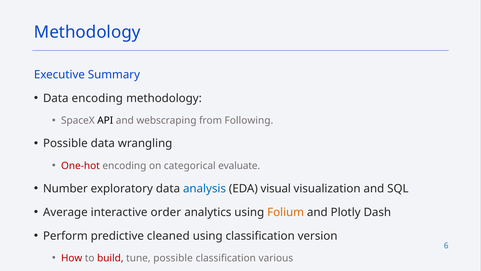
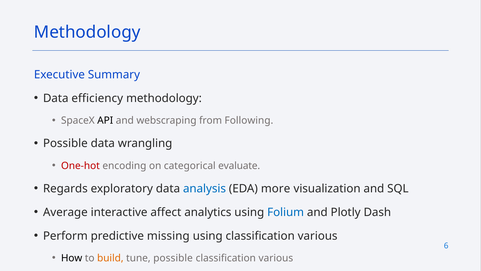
Data encoding: encoding -> efficiency
Number: Number -> Regards
visual: visual -> more
order: order -> affect
Folium colour: orange -> blue
cleaned: cleaned -> missing
using classification version: version -> various
How colour: red -> black
build colour: red -> orange
